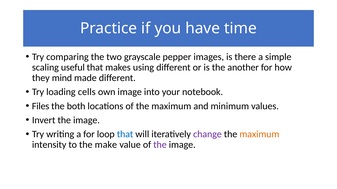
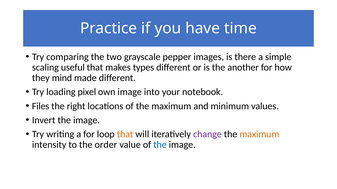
using: using -> types
cells: cells -> pixel
both: both -> right
that at (125, 135) colour: blue -> orange
make: make -> order
the at (160, 145) colour: purple -> blue
